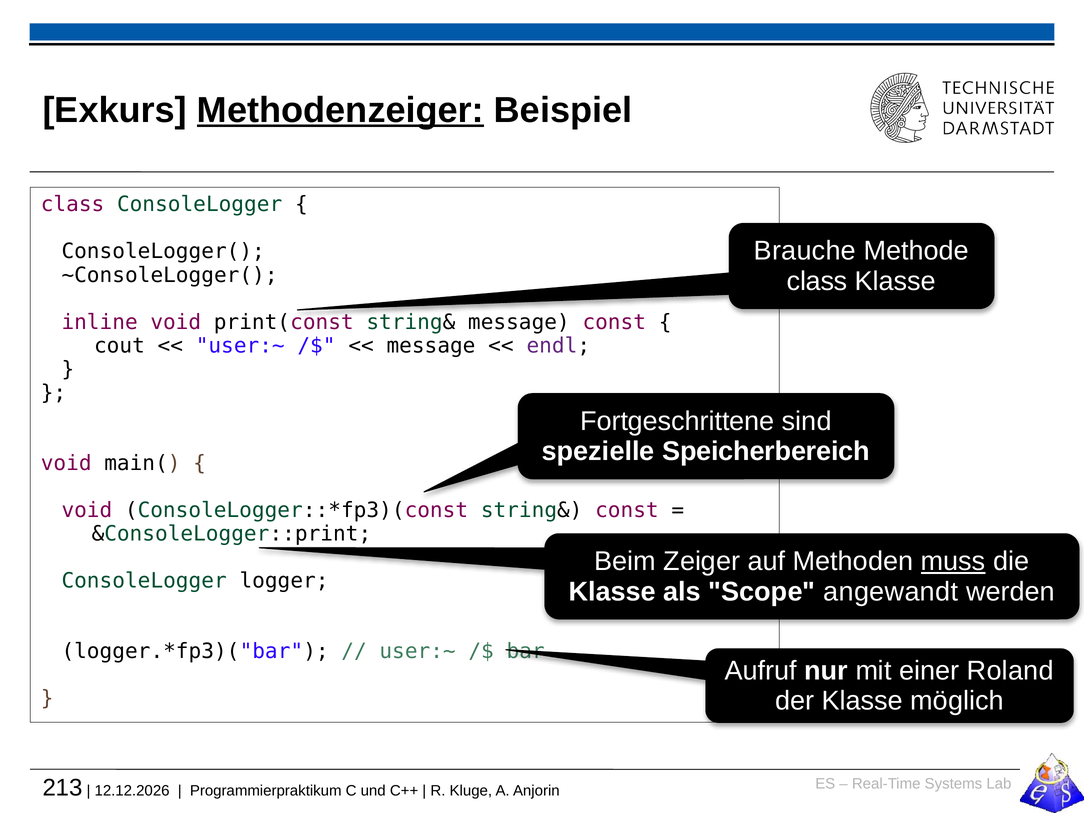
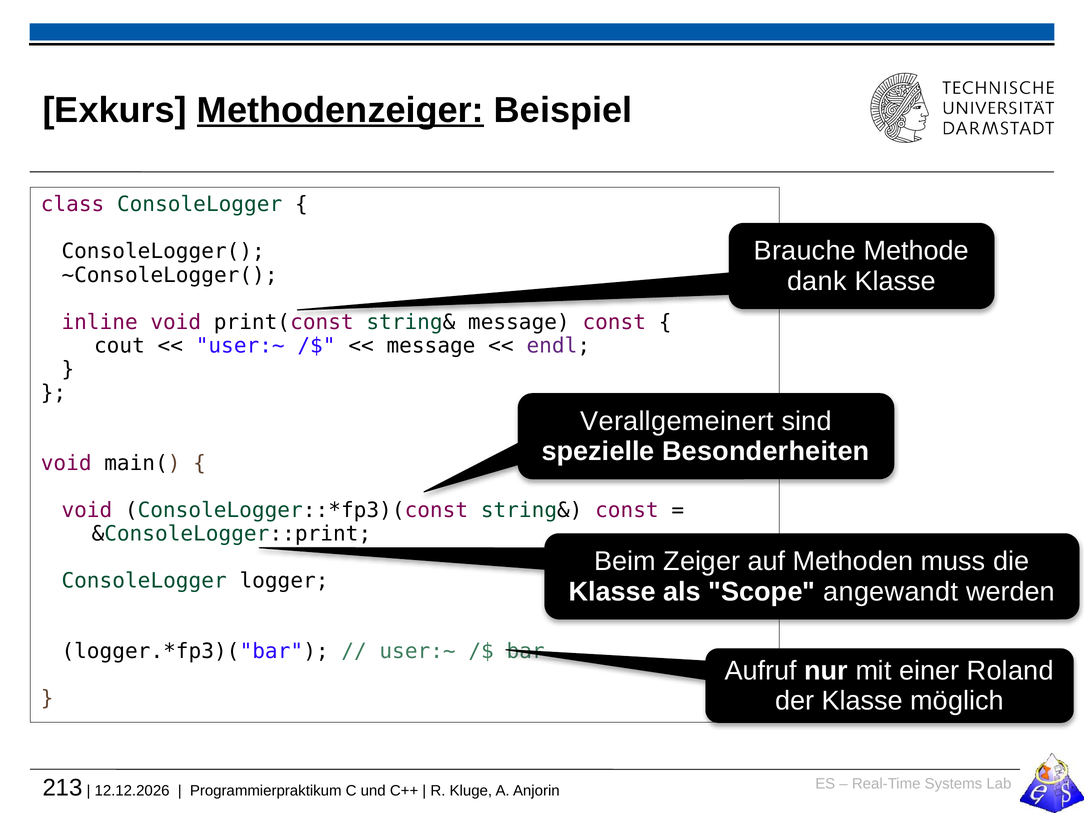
class at (817, 281): class -> dank
Fortgeschrittene: Fortgeschrittene -> Verallgemeinert
Speicherbereich: Speicherbereich -> Besonderheiten
muss underline: present -> none
